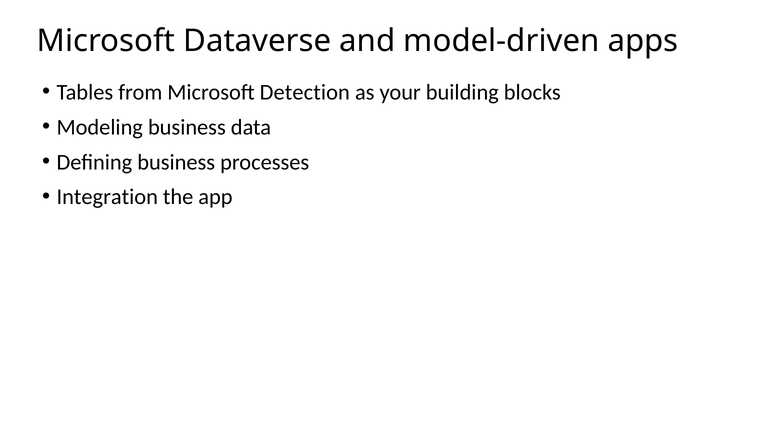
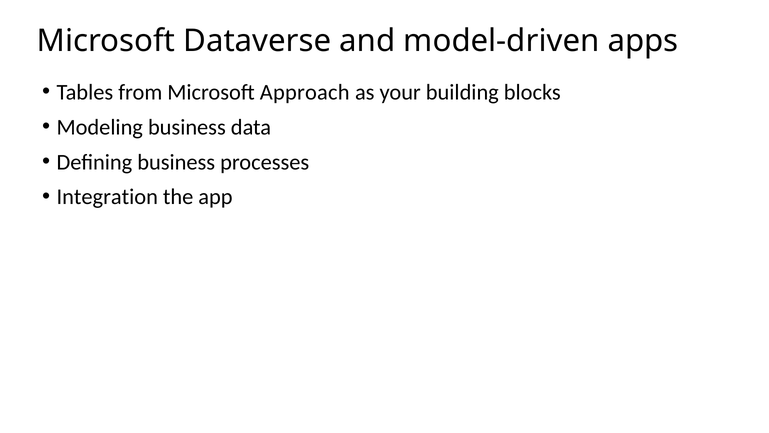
Detection: Detection -> Approach
